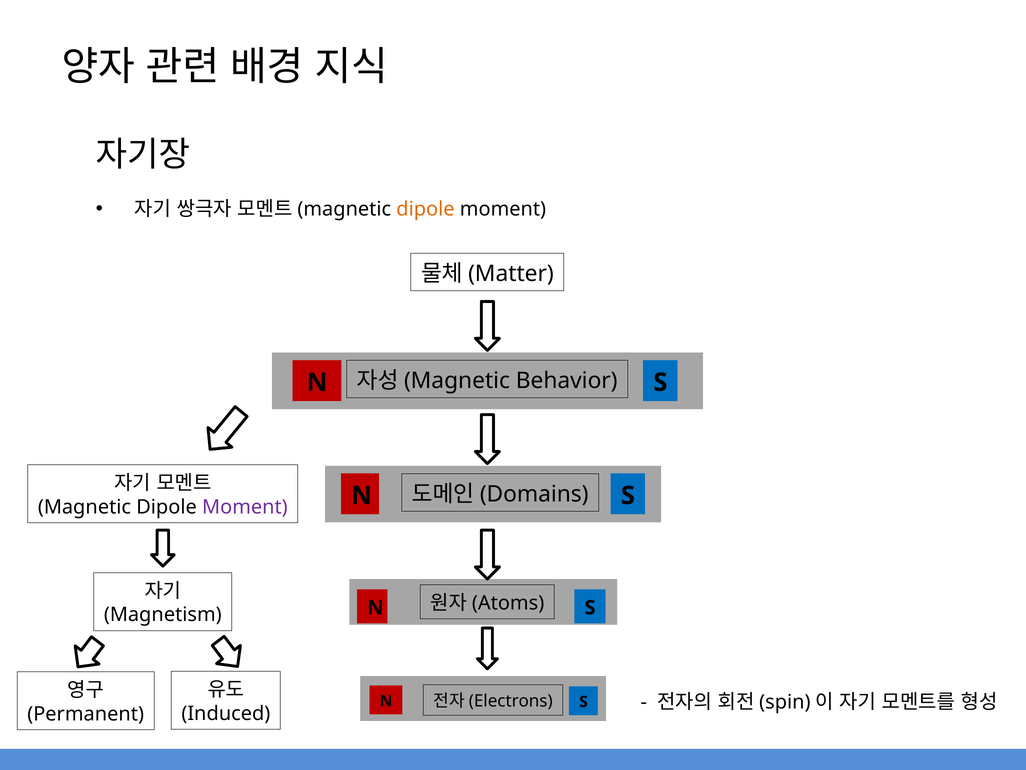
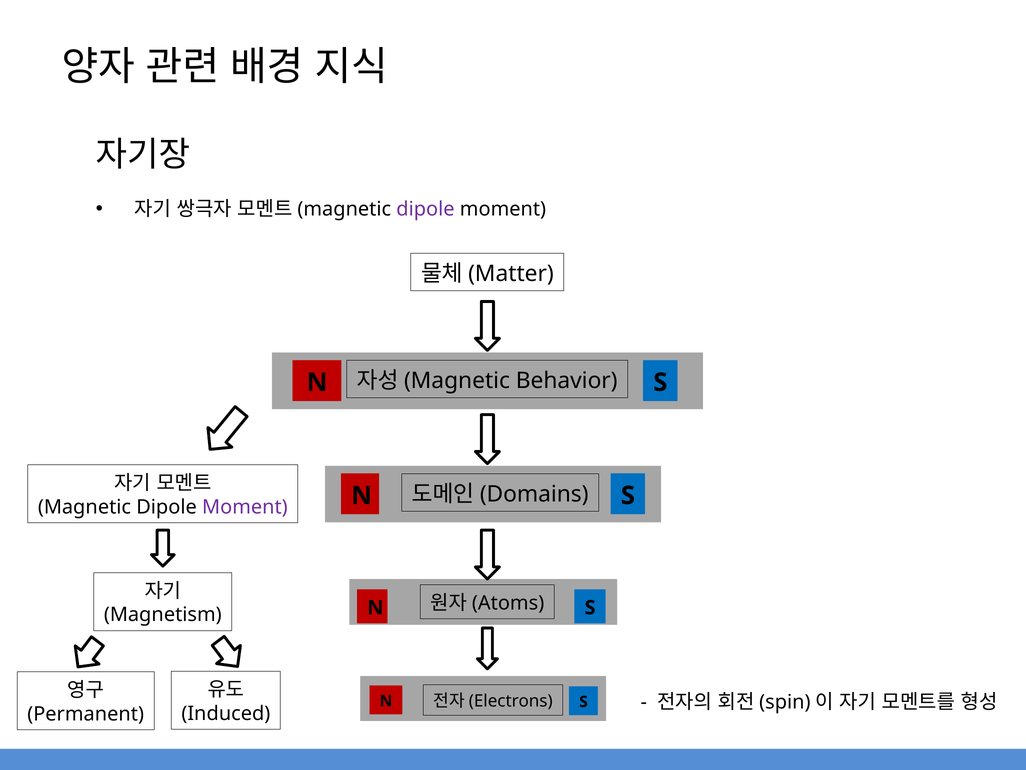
dipole at (425, 209) colour: orange -> purple
